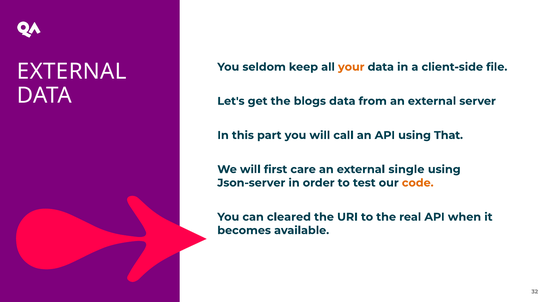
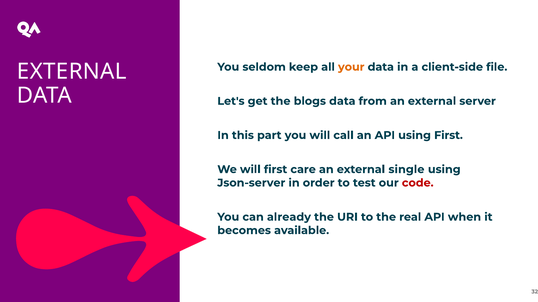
using That: That -> First
code colour: orange -> red
cleared: cleared -> already
